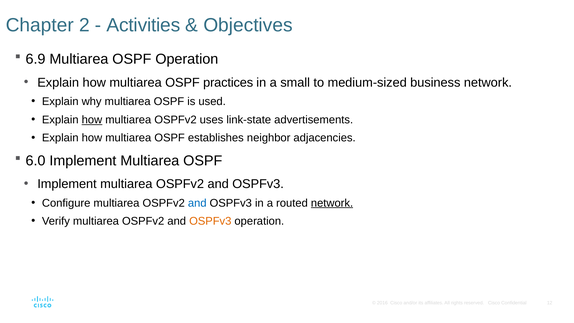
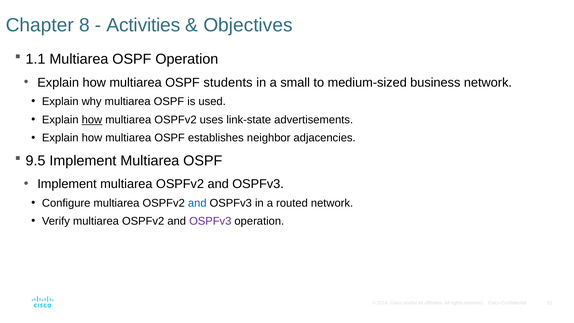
2: 2 -> 8
6.9: 6.9 -> 1.1
practices: practices -> students
6.0: 6.0 -> 9.5
network at (332, 203) underline: present -> none
OSPFv3 at (210, 221) colour: orange -> purple
